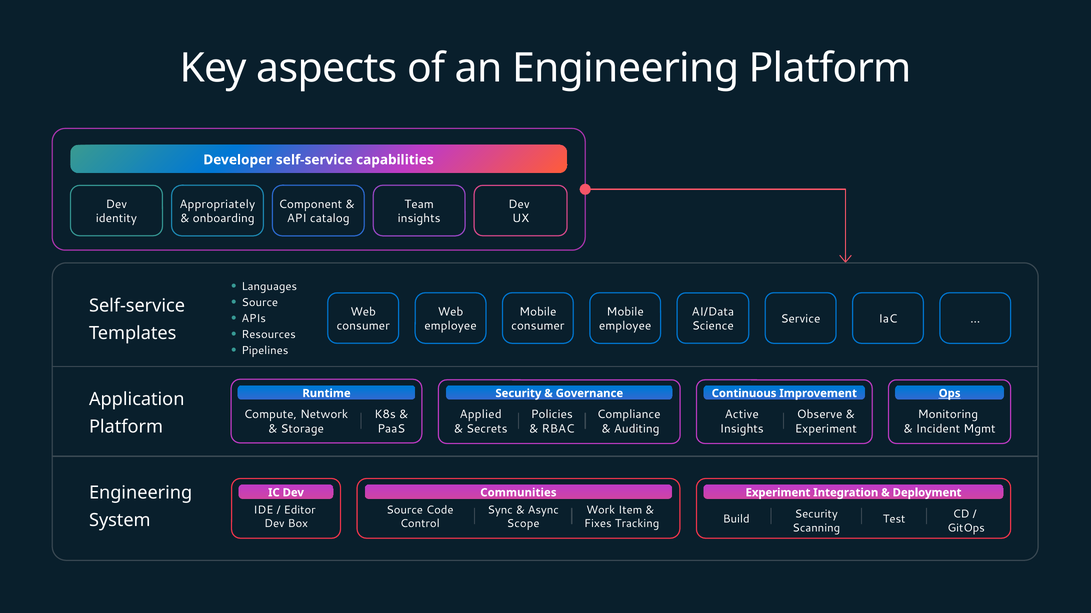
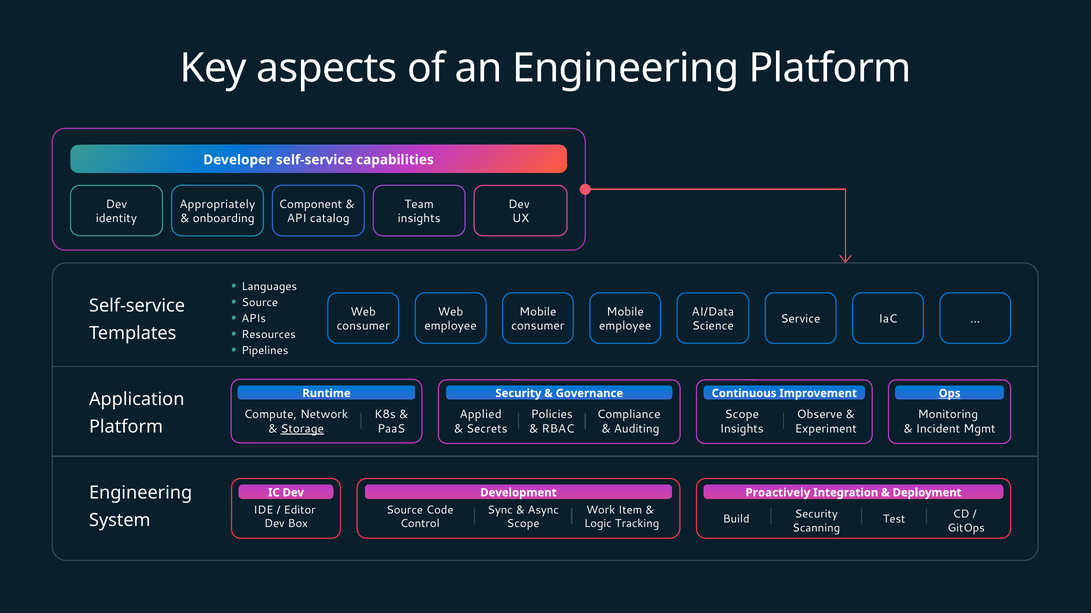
Active at (742, 415): Active -> Scope
Storage underline: none -> present
Communities: Communities -> Development
Experiment at (778, 493): Experiment -> Proactively
Fixes: Fixes -> Logic
